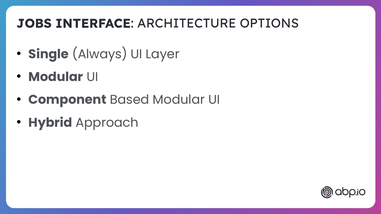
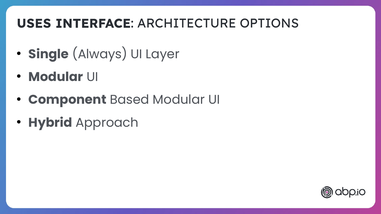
JOBS: JOBS -> USES
